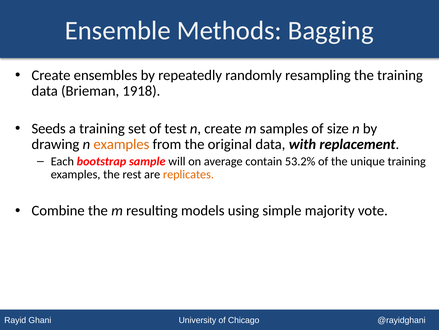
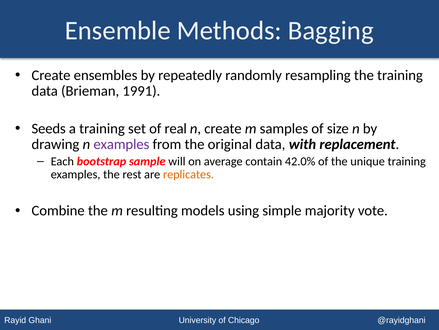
1918: 1918 -> 1991
test: test -> real
examples at (121, 144) colour: orange -> purple
53.2%: 53.2% -> 42.0%
